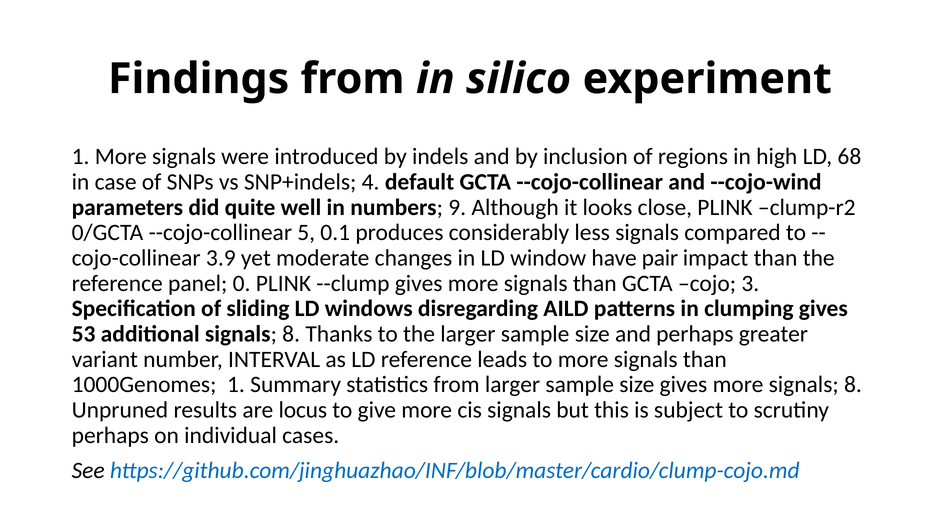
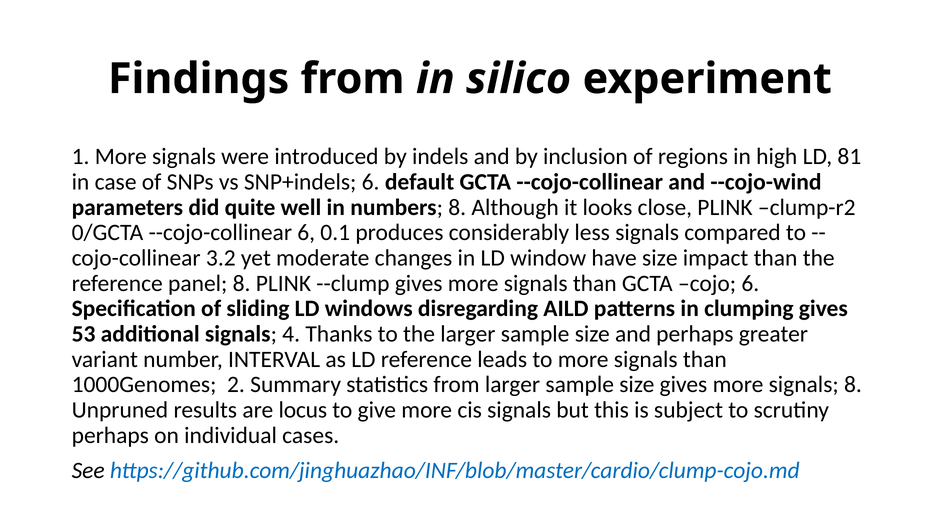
68: 68 -> 81
SNP+indels 4: 4 -> 6
numbers 9: 9 -> 8
--cojo-collinear 5: 5 -> 6
3.9: 3.9 -> 3.2
have pair: pair -> size
panel 0: 0 -> 8
cojo 3: 3 -> 6
additional signals 8: 8 -> 4
1000Genomes 1: 1 -> 2
